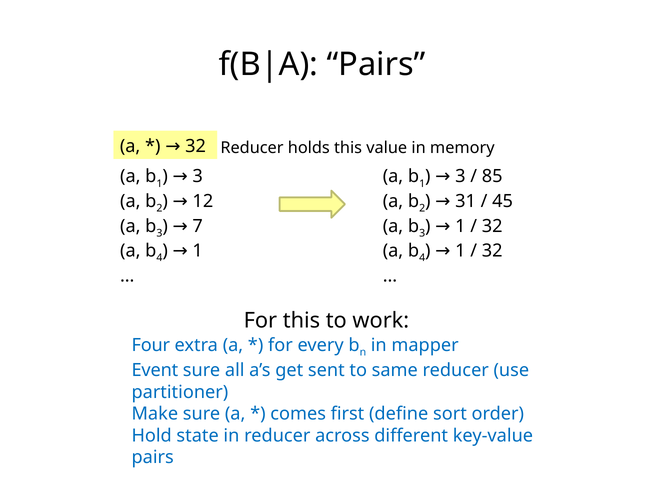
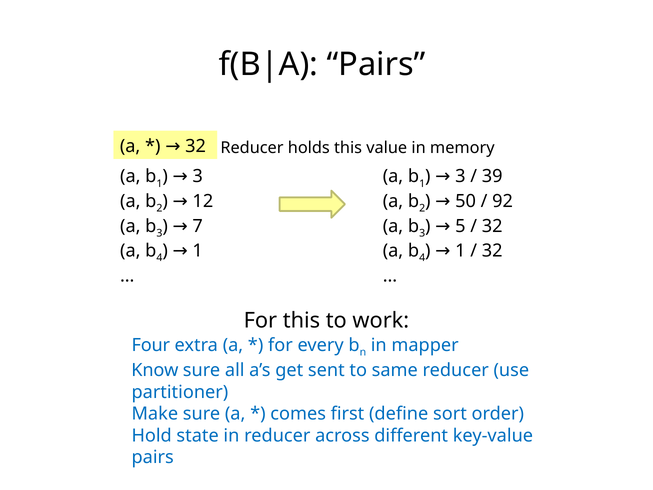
85: 85 -> 39
31: 31 -> 50
45: 45 -> 92
1 at (460, 226): 1 -> 5
Event: Event -> Know
